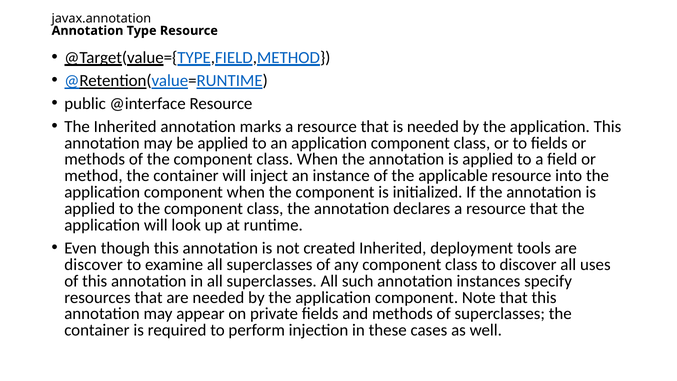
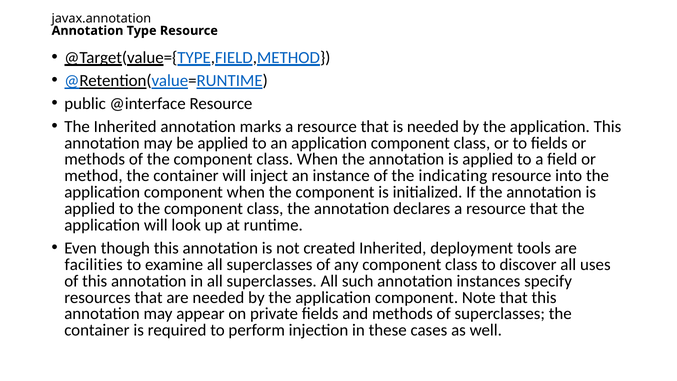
applicable: applicable -> indicating
discover at (94, 264): discover -> facilities
